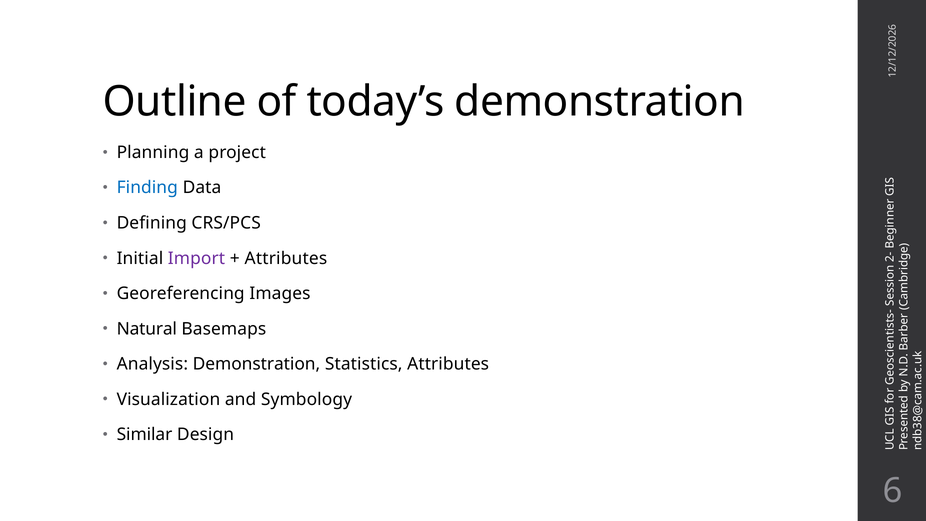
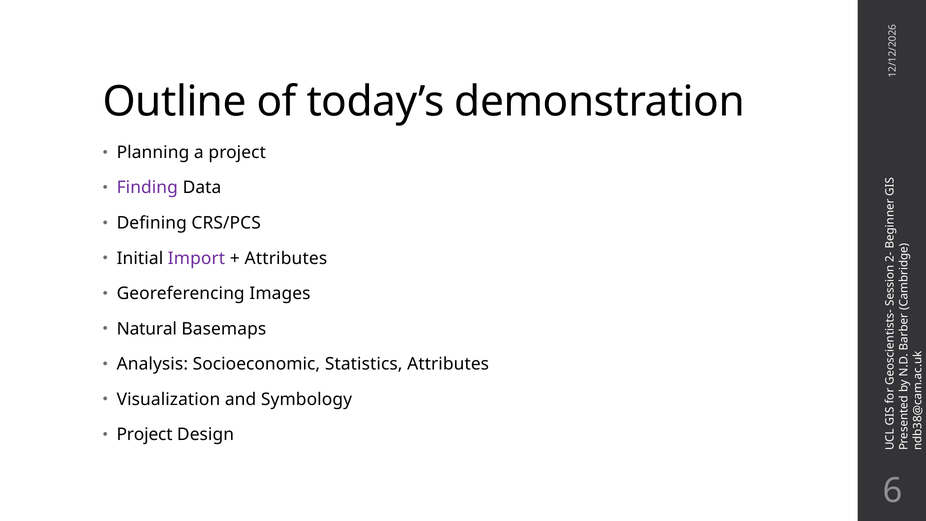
Finding colour: blue -> purple
Analysis Demonstration: Demonstration -> Socioeconomic
Similar at (144, 434): Similar -> Project
